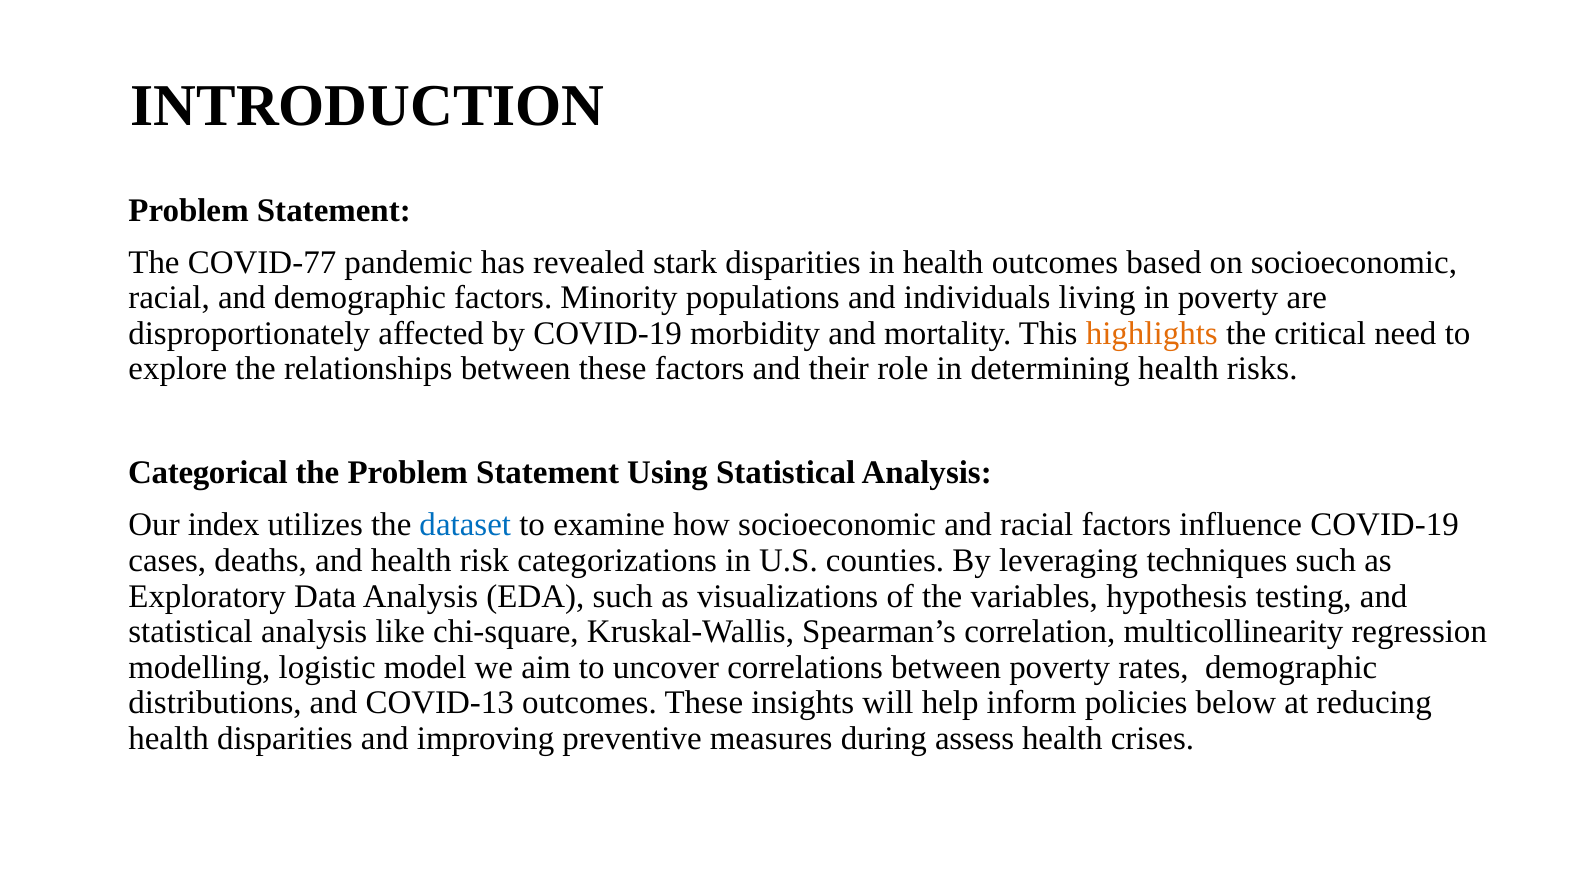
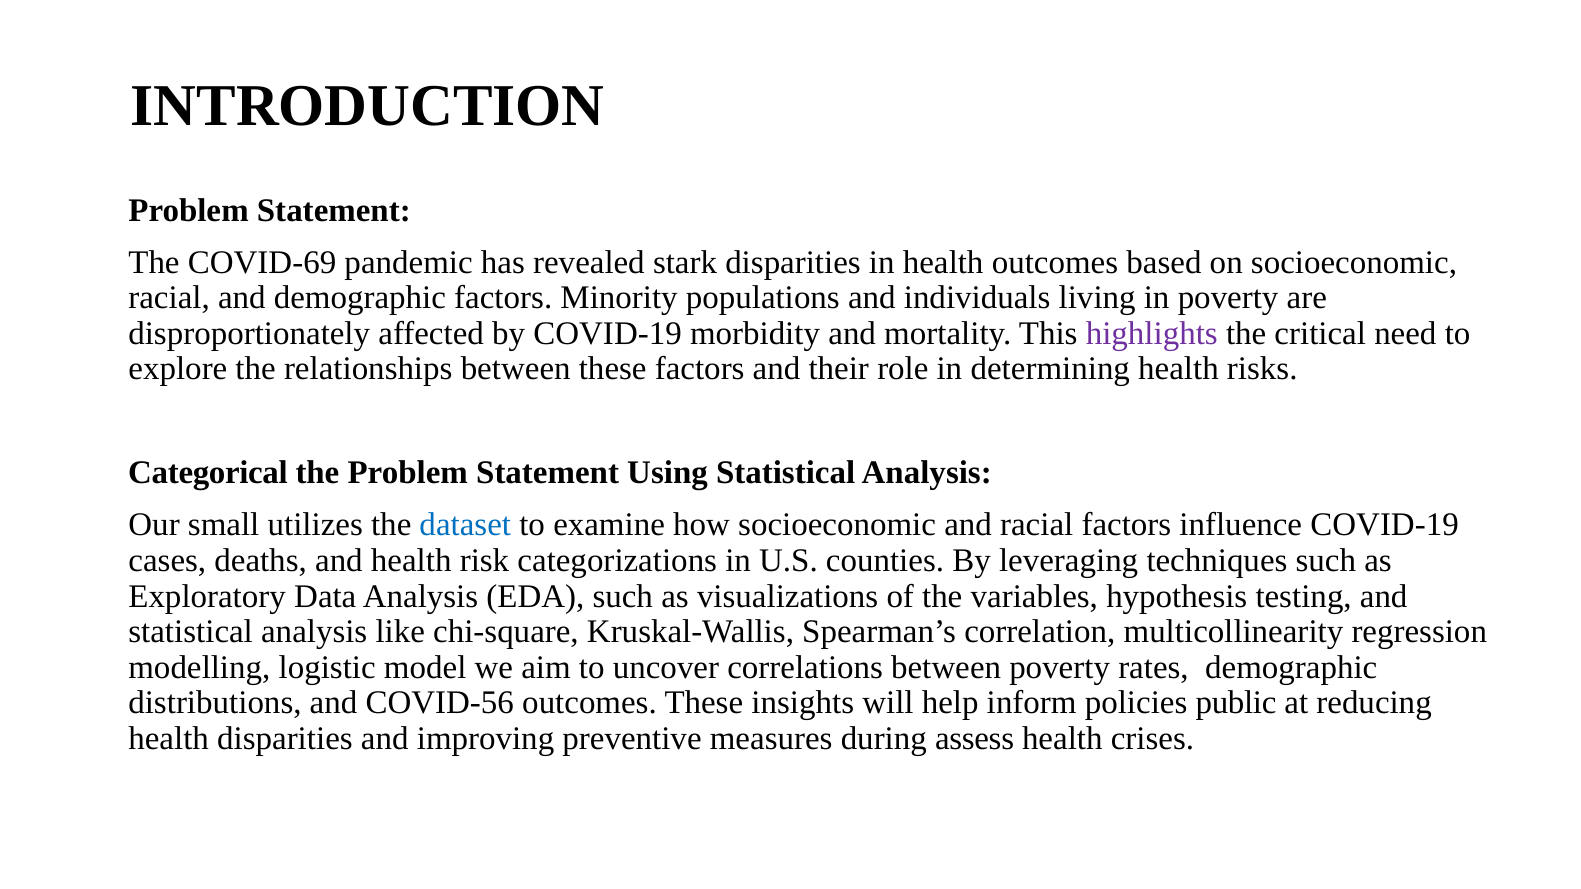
COVID-77: COVID-77 -> COVID-69
highlights colour: orange -> purple
index: index -> small
COVID-13: COVID-13 -> COVID-56
below: below -> public
